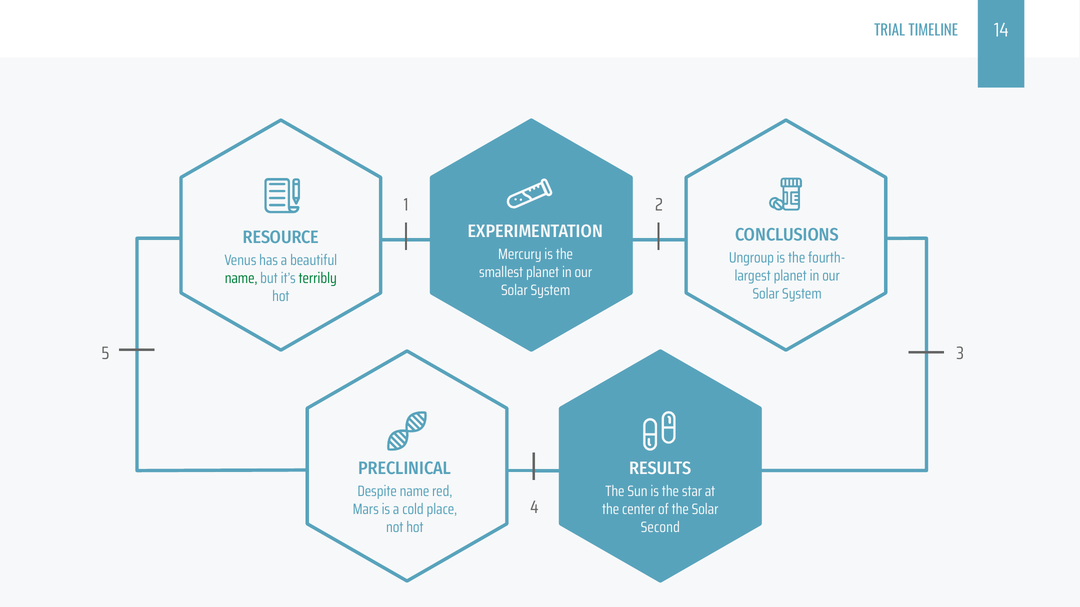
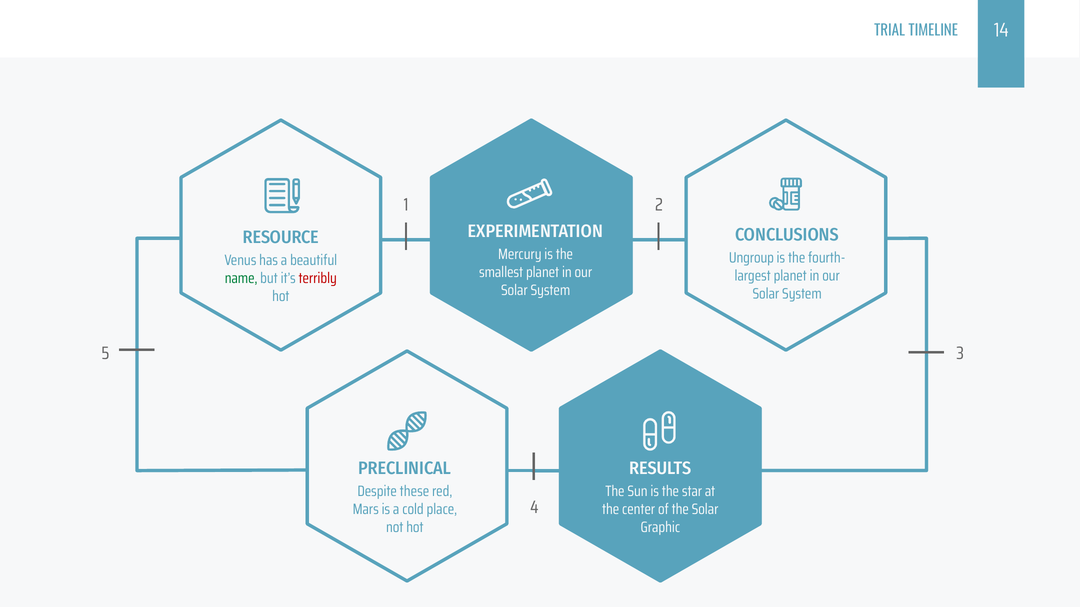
terribly colour: green -> red
Despite name: name -> these
Second: Second -> Graphic
